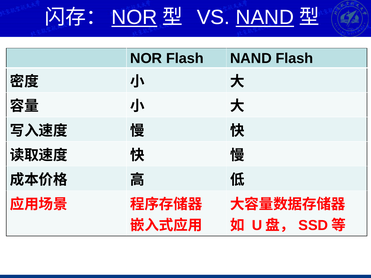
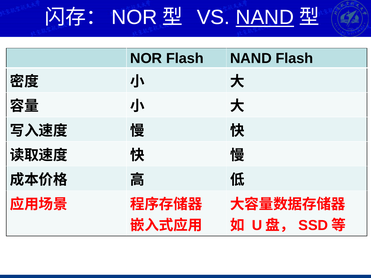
NOR at (134, 17) underline: present -> none
